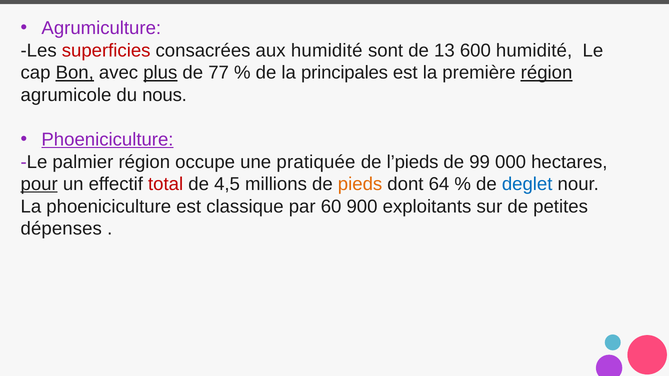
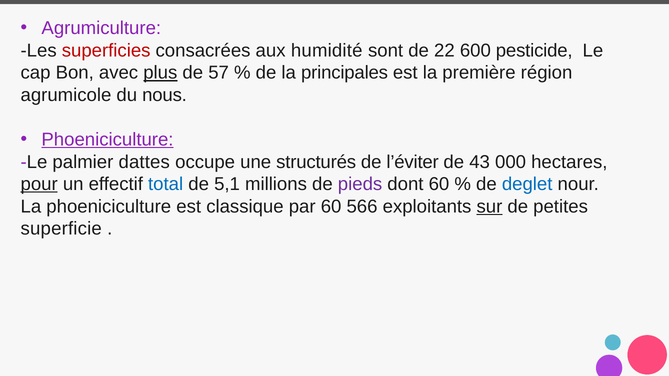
13: 13 -> 22
600 humidité: humidité -> pesticide
Bon underline: present -> none
77: 77 -> 57
région at (547, 73) underline: present -> none
palmier région: région -> dattes
pratiquée: pratiquée -> structurés
l’pieds: l’pieds -> l’éviter
99: 99 -> 43
total colour: red -> blue
4,5: 4,5 -> 5,1
pieds colour: orange -> purple
dont 64: 64 -> 60
900: 900 -> 566
sur underline: none -> present
dépenses: dépenses -> superficie
